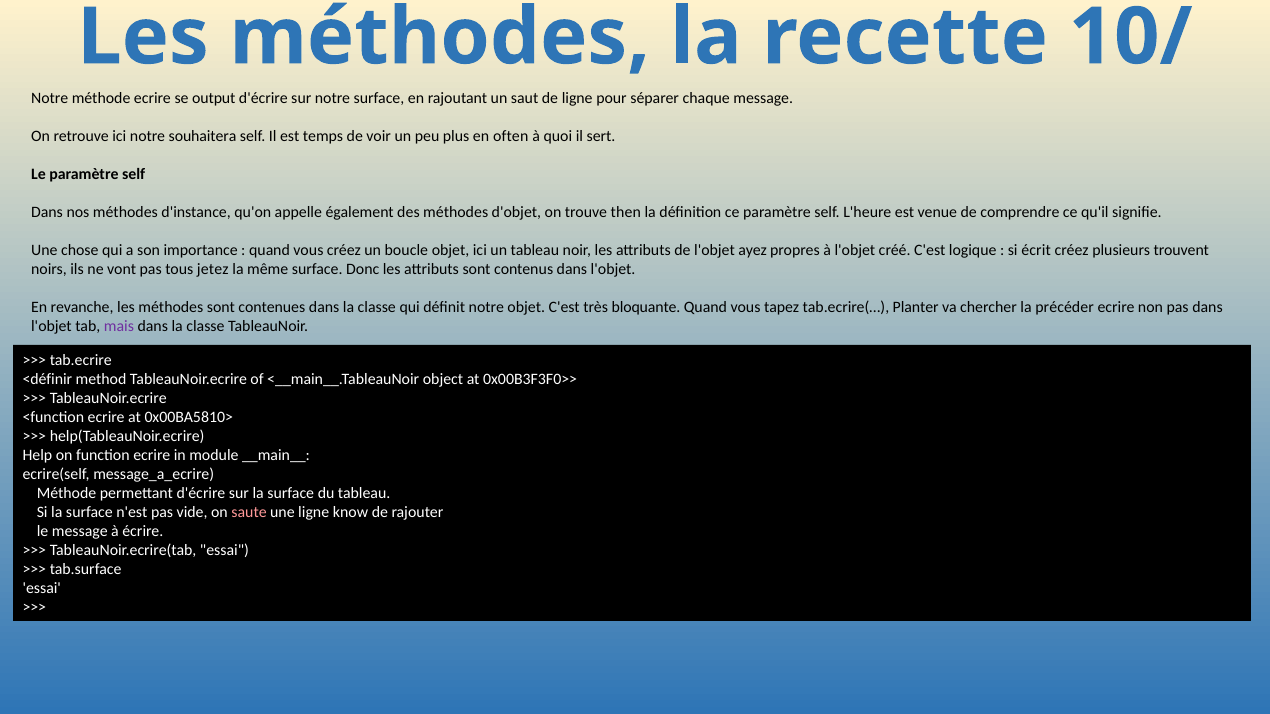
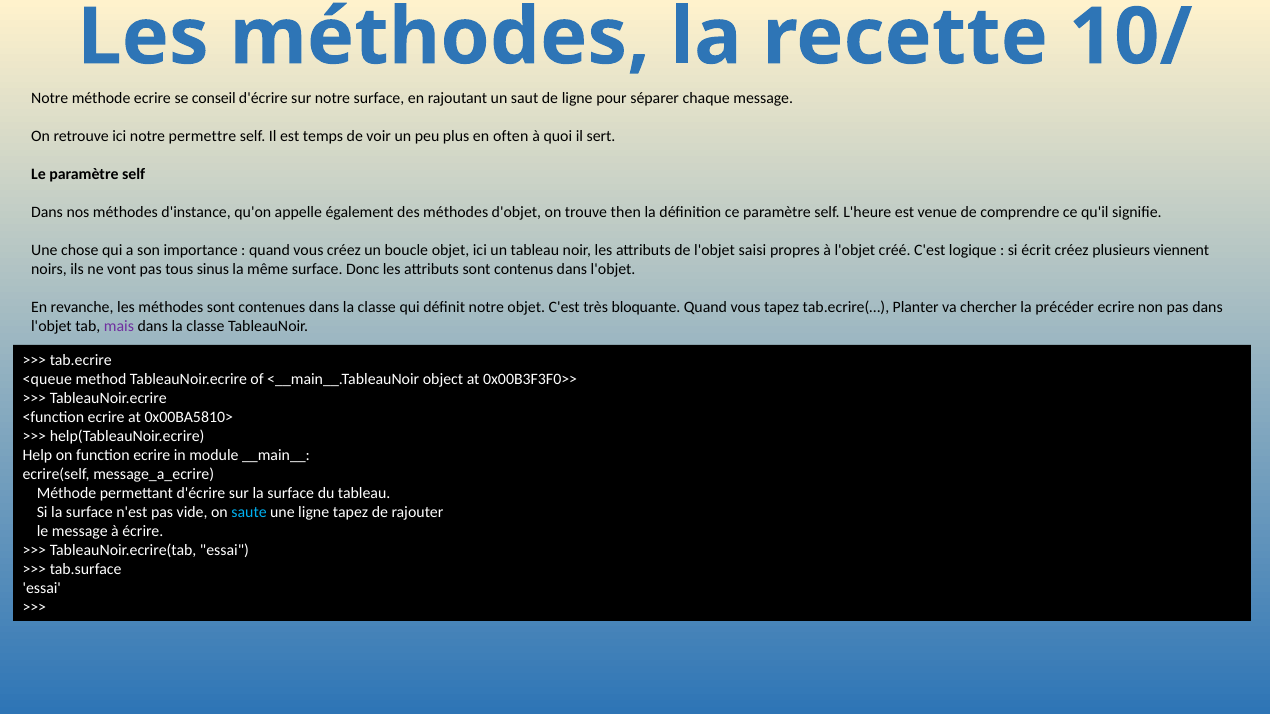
output: output -> conseil
souhaitera: souhaitera -> permettre
ayez: ayez -> saisi
trouvent: trouvent -> viennent
jetez: jetez -> sinus
<définir: <définir -> <queue
saute colour: pink -> light blue
ligne know: know -> tapez
